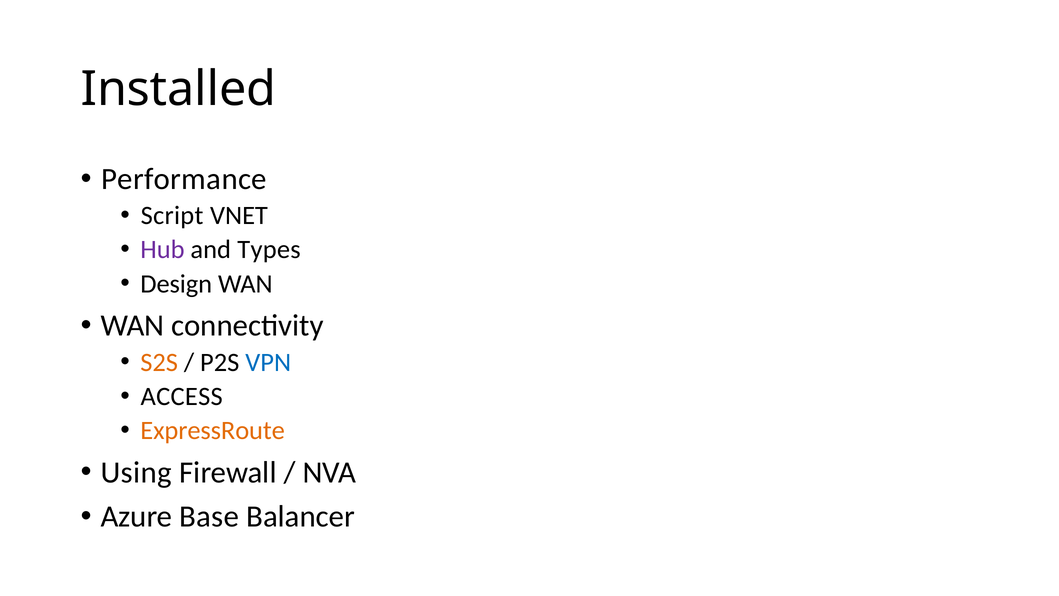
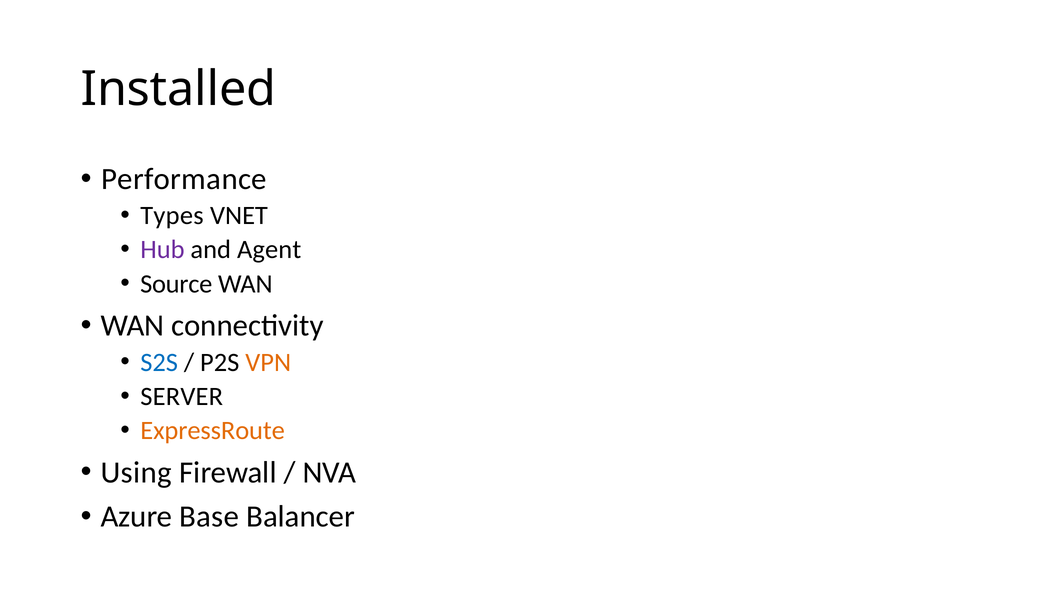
Script: Script -> Types
Types: Types -> Agent
Design: Design -> Source
S2S colour: orange -> blue
VPN colour: blue -> orange
ACCESS: ACCESS -> SERVER
